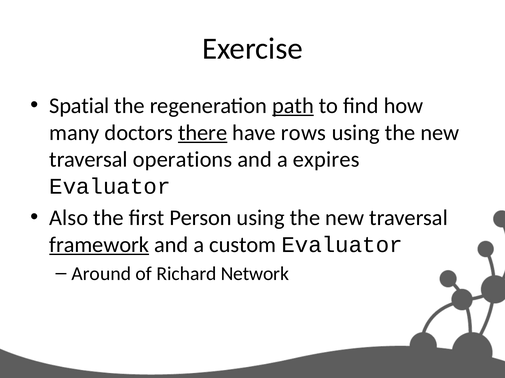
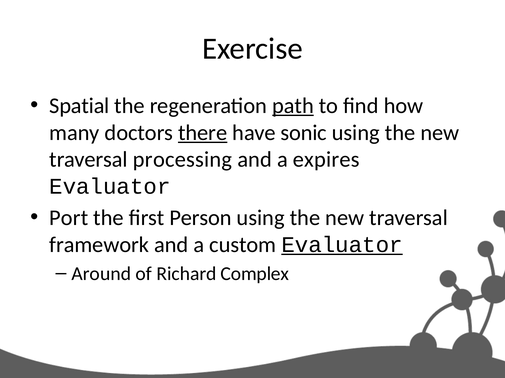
rows: rows -> sonic
operations: operations -> processing
Also: Also -> Port
framework underline: present -> none
Evaluator at (342, 245) underline: none -> present
Network: Network -> Complex
